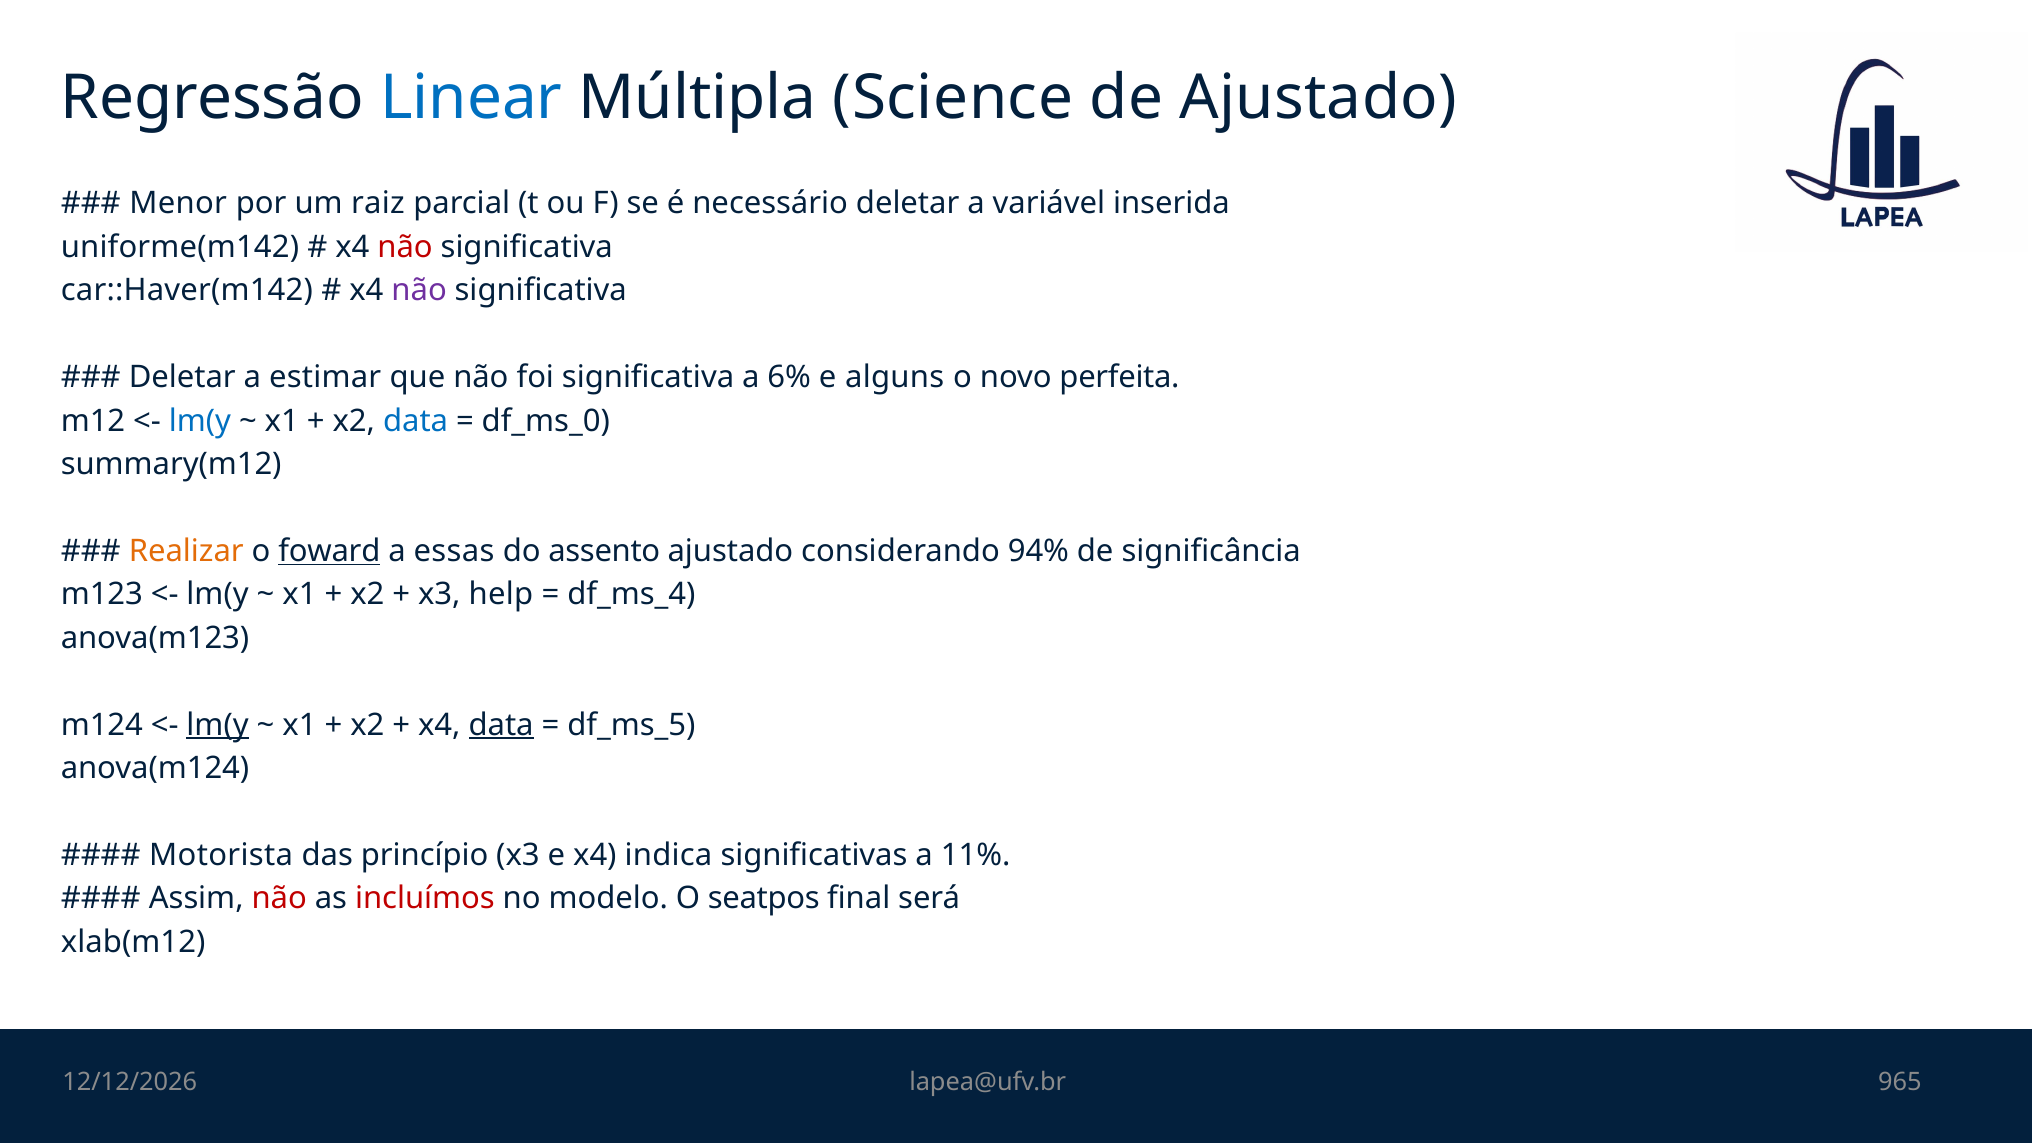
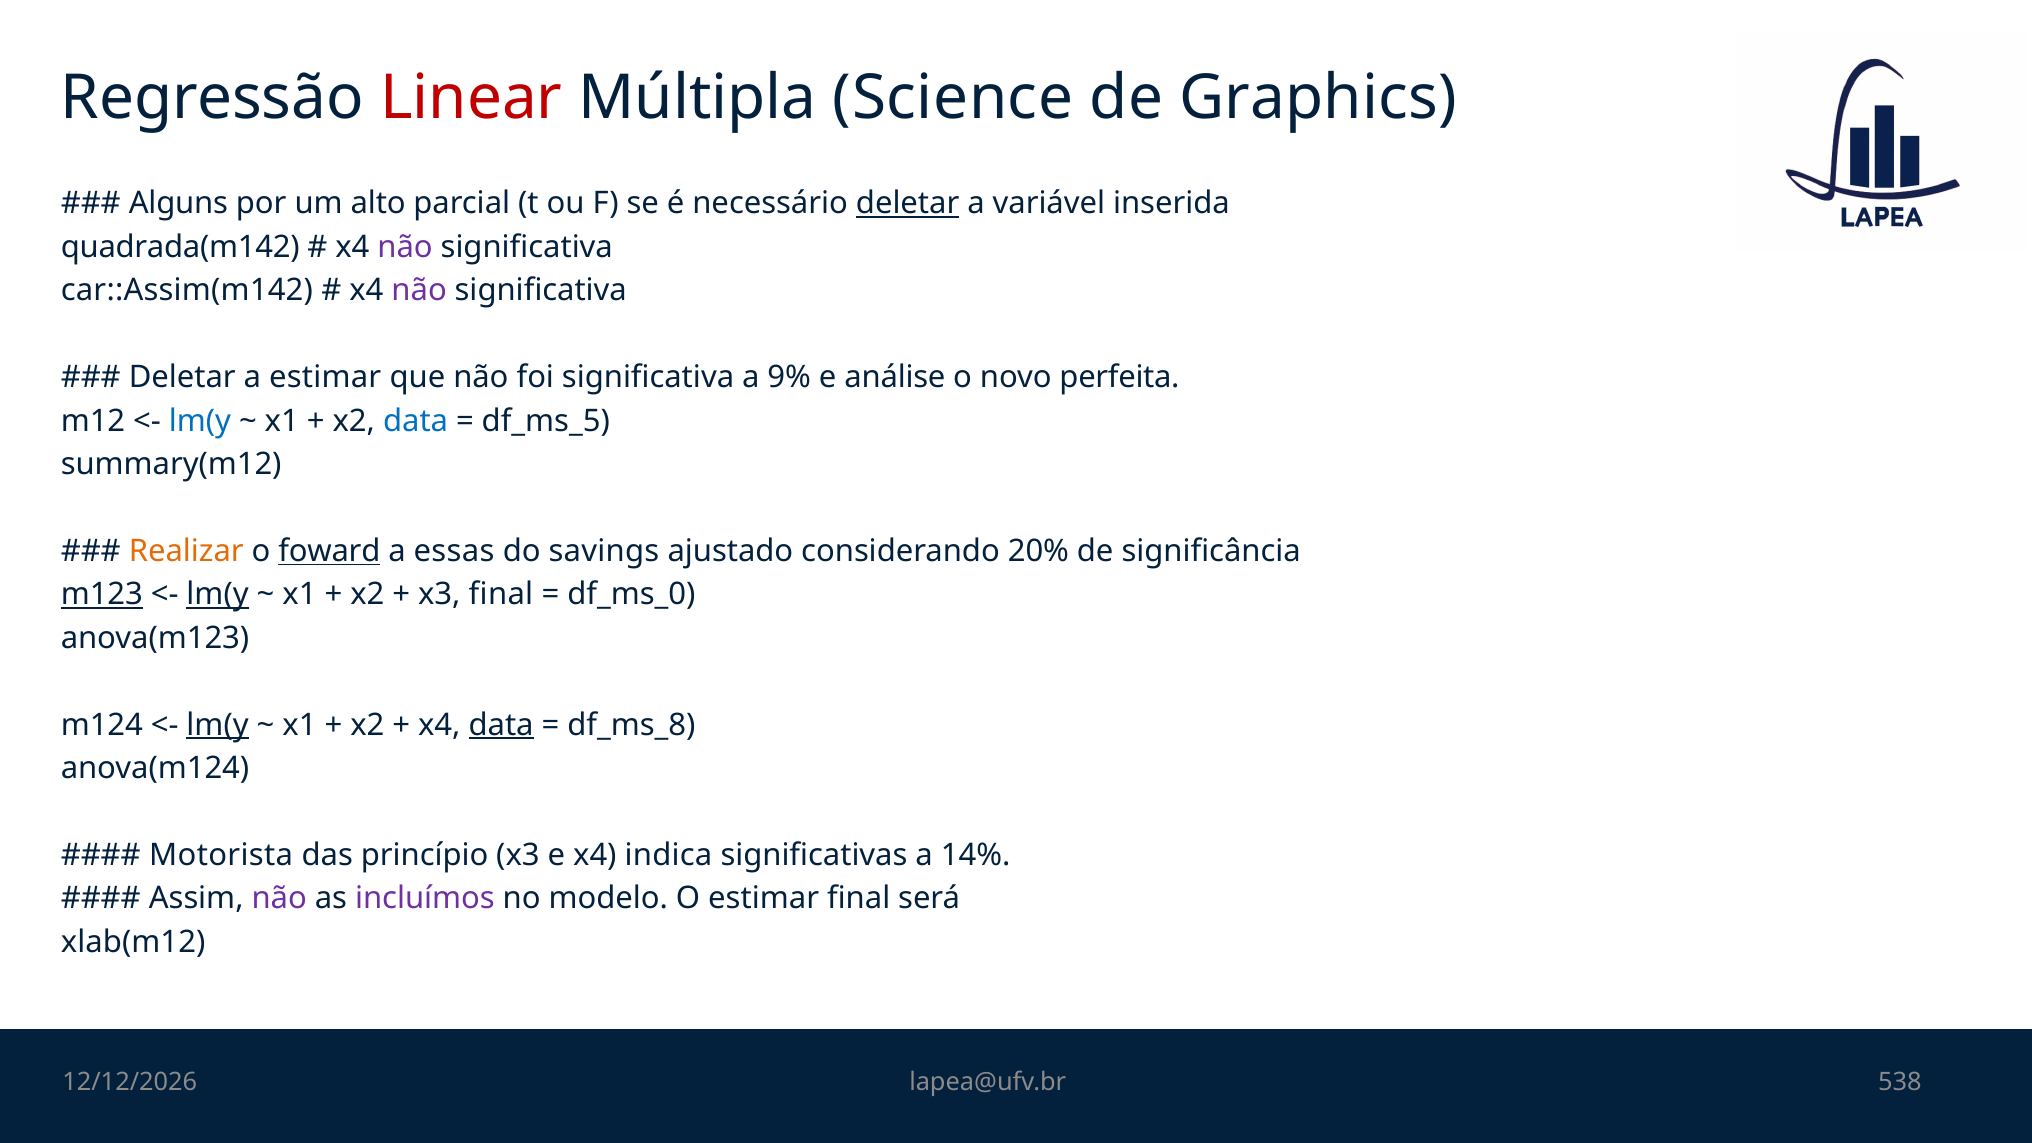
Linear colour: blue -> red
de Ajustado: Ajustado -> Graphics
Menor: Menor -> Alguns
raiz: raiz -> alto
deletar at (908, 204) underline: none -> present
uniforme(m142: uniforme(m142 -> quadrada(m142
não at (405, 247) colour: red -> purple
car::Haver(m142: car::Haver(m142 -> car::Assim(m142
6%: 6% -> 9%
alguns: alguns -> análise
df_ms_0: df_ms_0 -> df_ms_5
assento: assento -> savings
94%: 94% -> 20%
m123 underline: none -> present
lm(y at (218, 595) underline: none -> present
x3 help: help -> final
df_ms_4: df_ms_4 -> df_ms_0
df_ms_5: df_ms_5 -> df_ms_8
11%: 11% -> 14%
não at (279, 899) colour: red -> purple
incluímos colour: red -> purple
O seatpos: seatpos -> estimar
965: 965 -> 538
